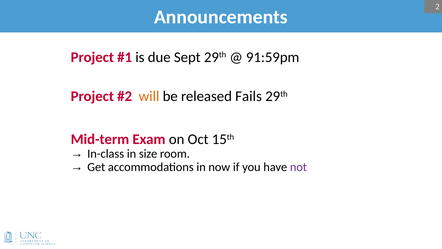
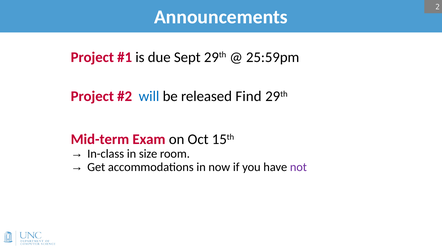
91:59pm: 91:59pm -> 25:59pm
will colour: orange -> blue
Fails: Fails -> Find
